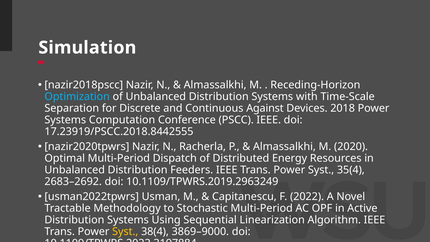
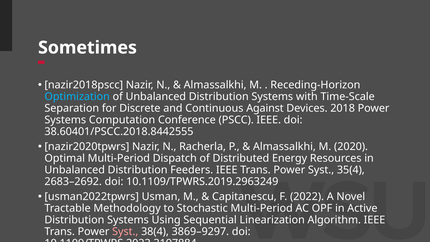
Simulation: Simulation -> Sometimes
17.23919/PSCC.2018.8442555: 17.23919/PSCC.2018.8442555 -> 38.60401/PSCC.2018.8442555
Syst at (125, 231) colour: yellow -> pink
3869–9000: 3869–9000 -> 3869–9297
